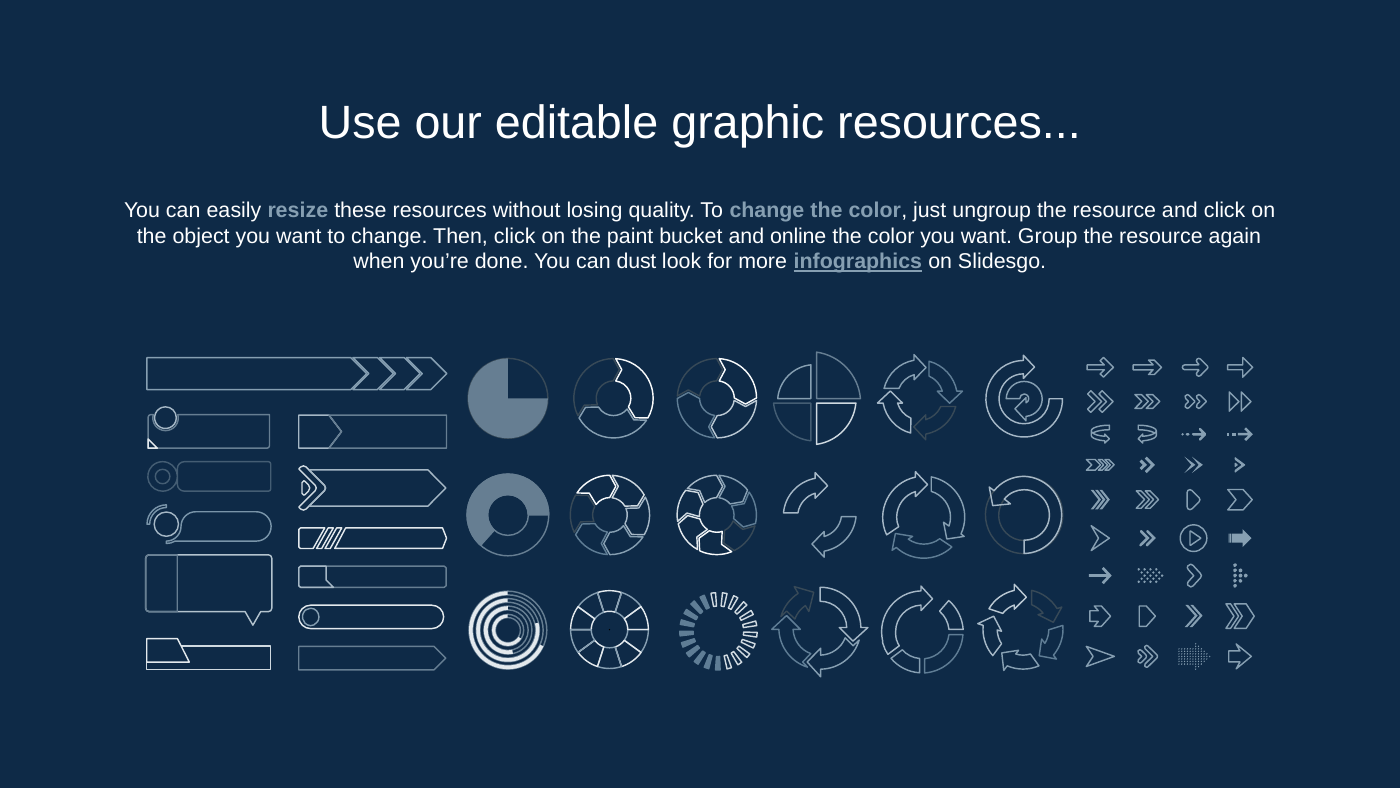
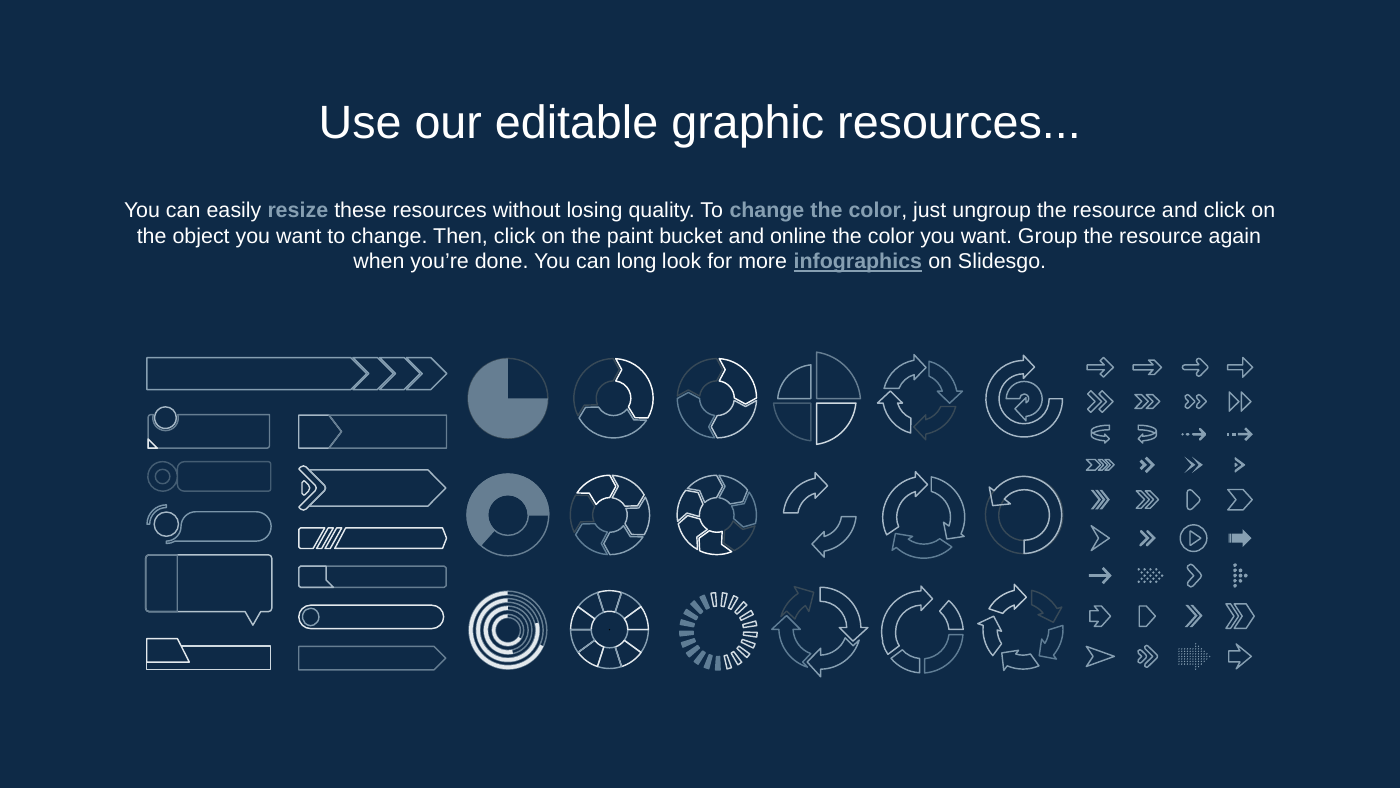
dust: dust -> long
